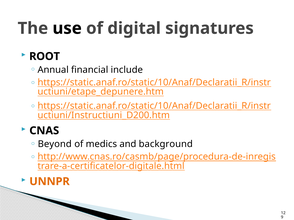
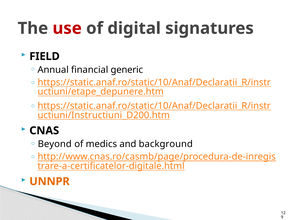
use colour: black -> red
ROOT: ROOT -> FIELD
include: include -> generic
